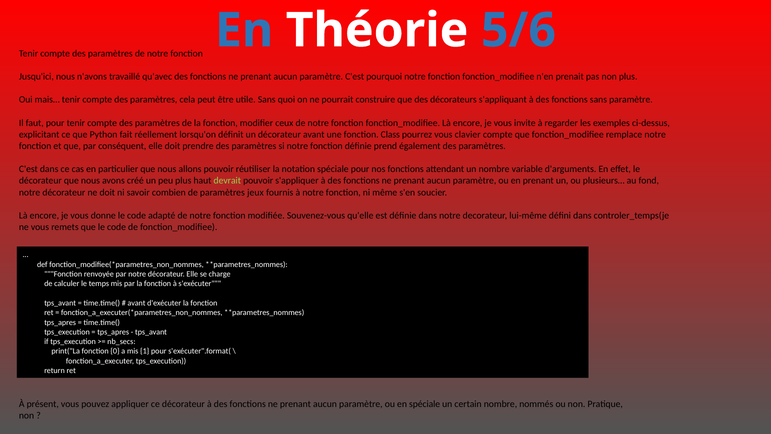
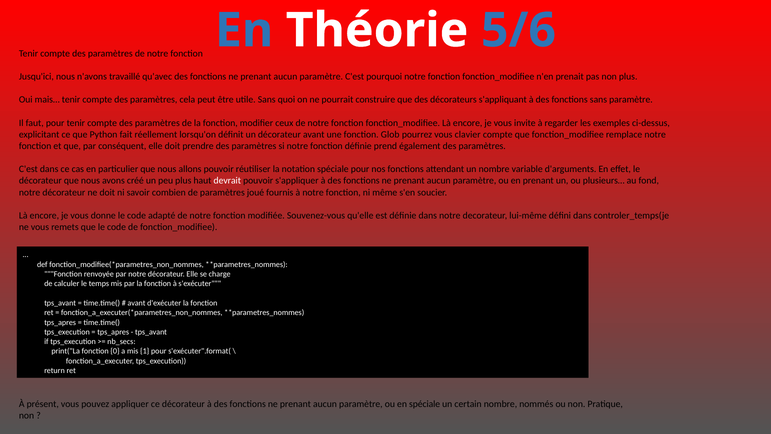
Class: Class -> Glob
devrait colour: light green -> white
jeux: jeux -> joué
